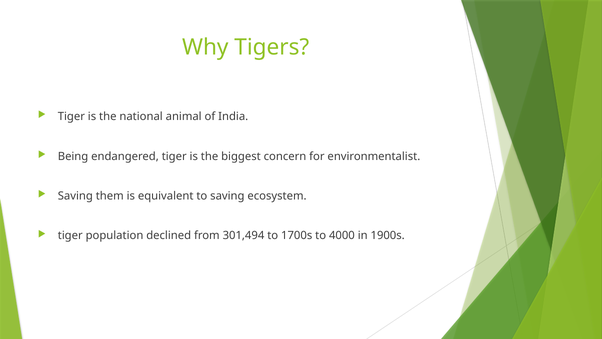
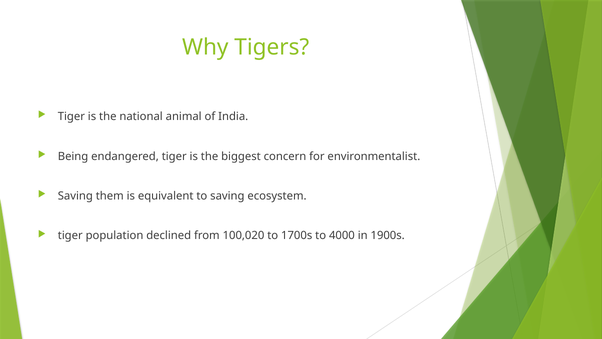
301,494: 301,494 -> 100,020
